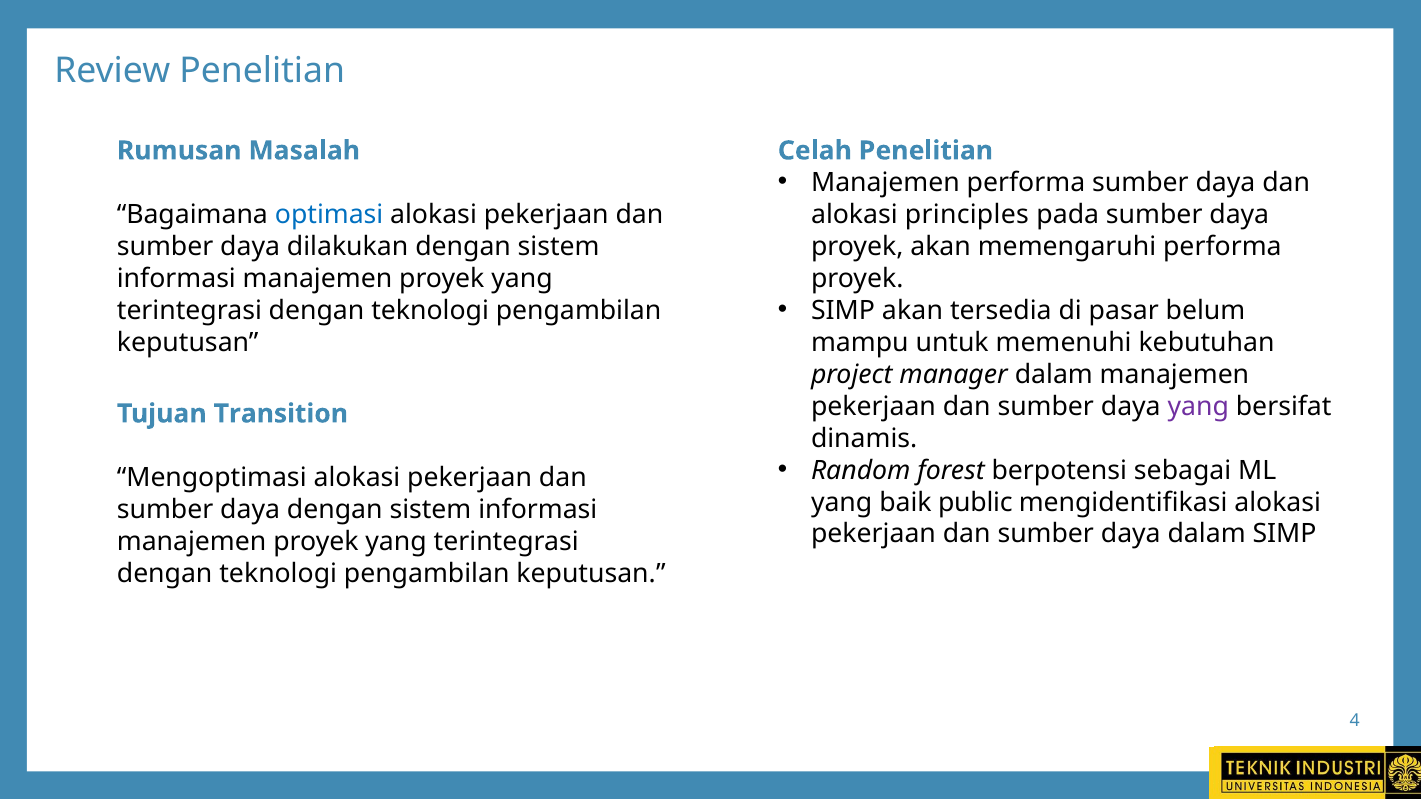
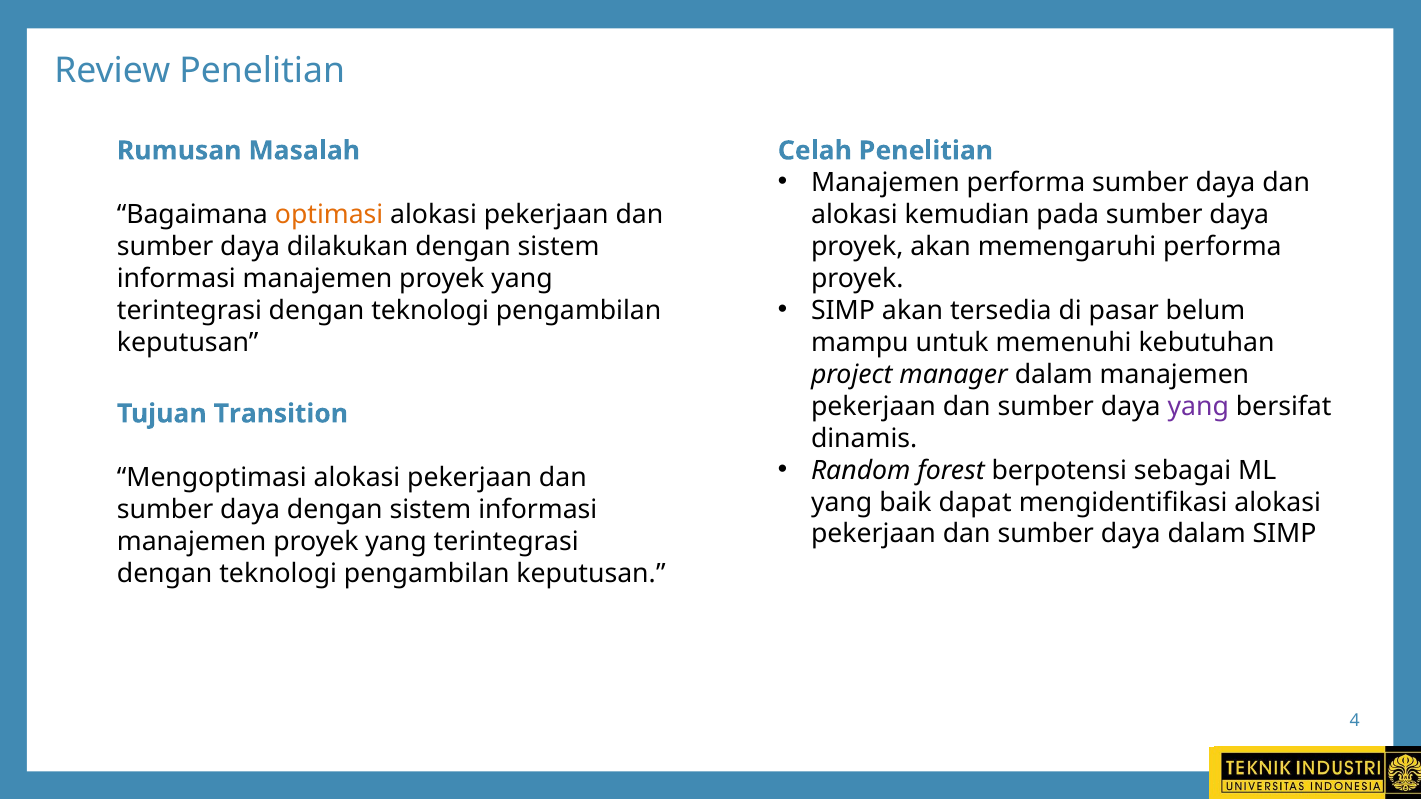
optimasi colour: blue -> orange
principles: principles -> kemudian
public: public -> dapat
